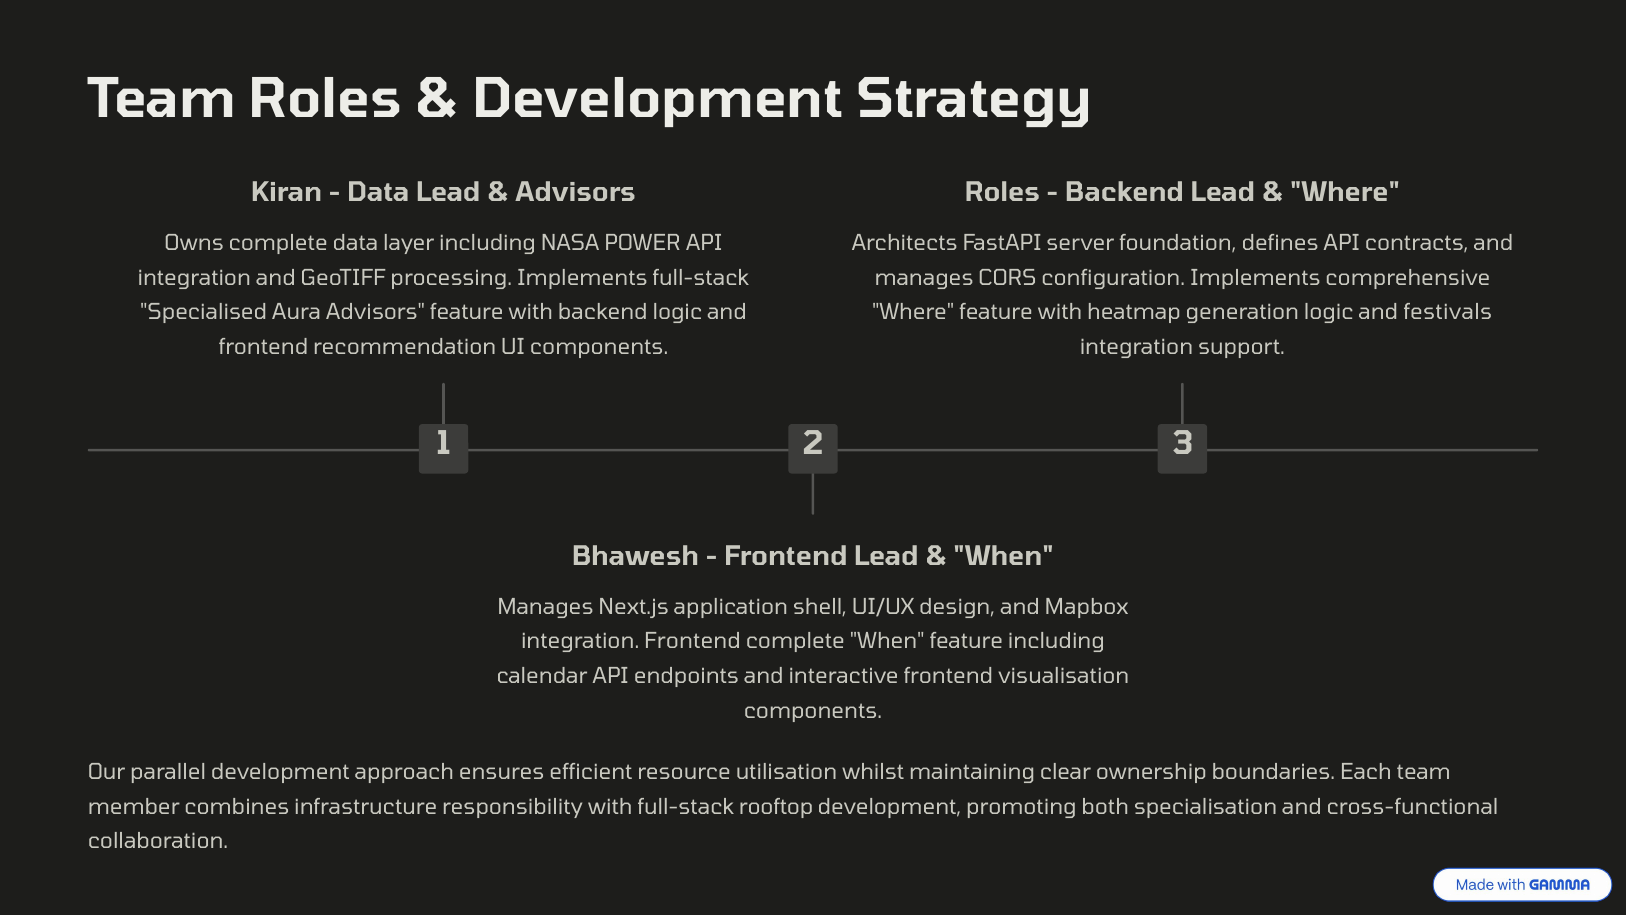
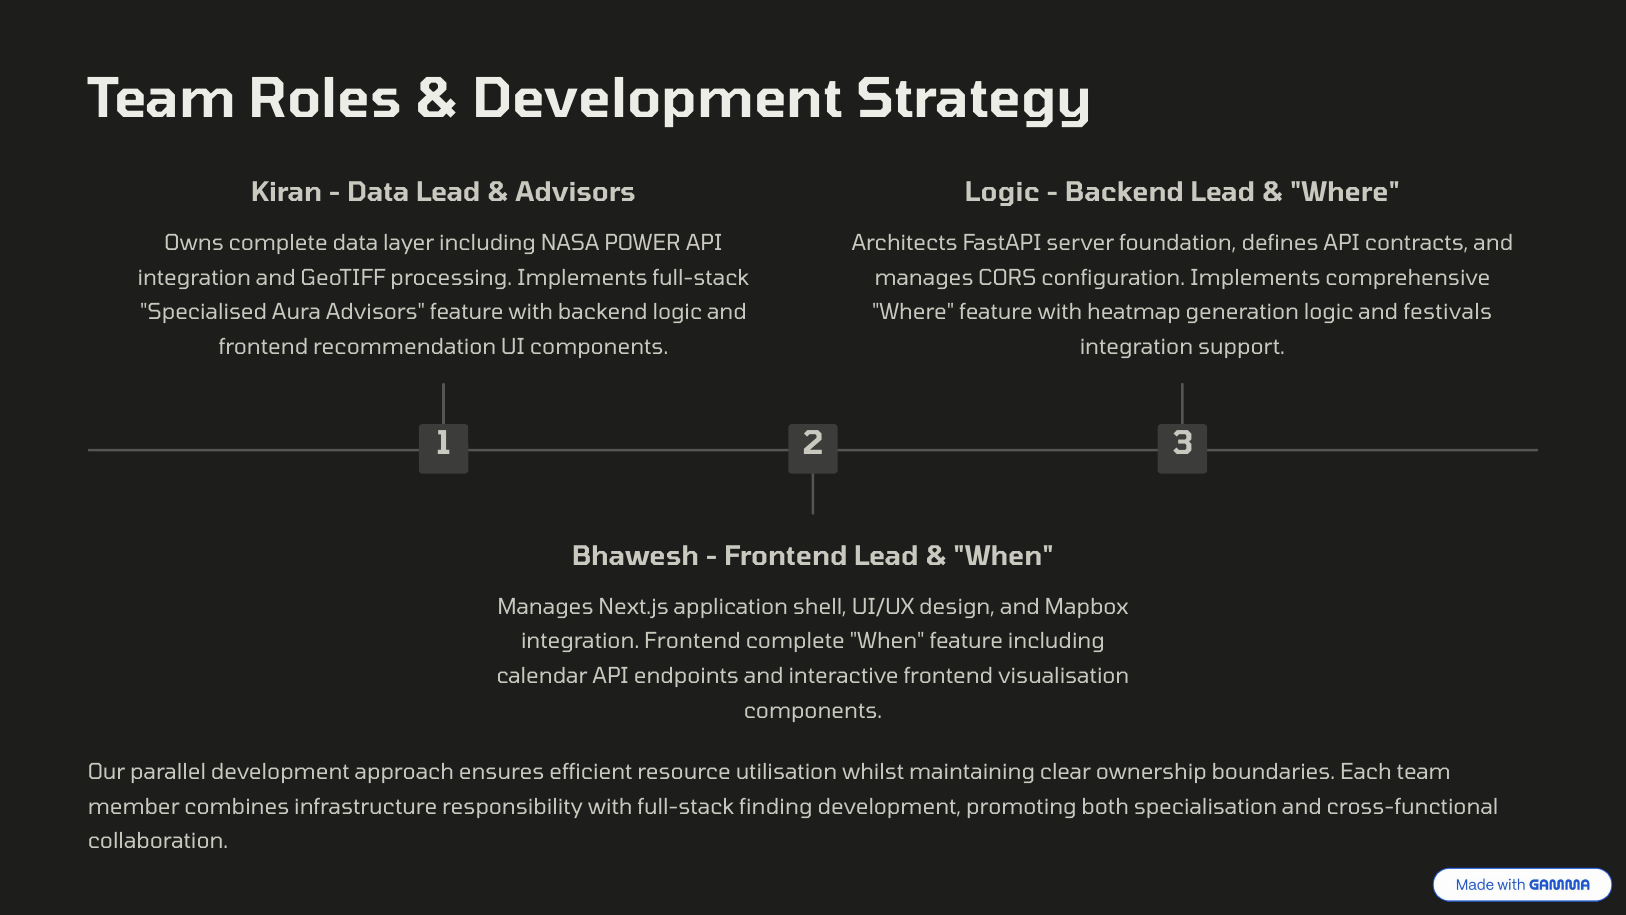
Roles at (1002, 193): Roles -> Logic
rooftop: rooftop -> finding
